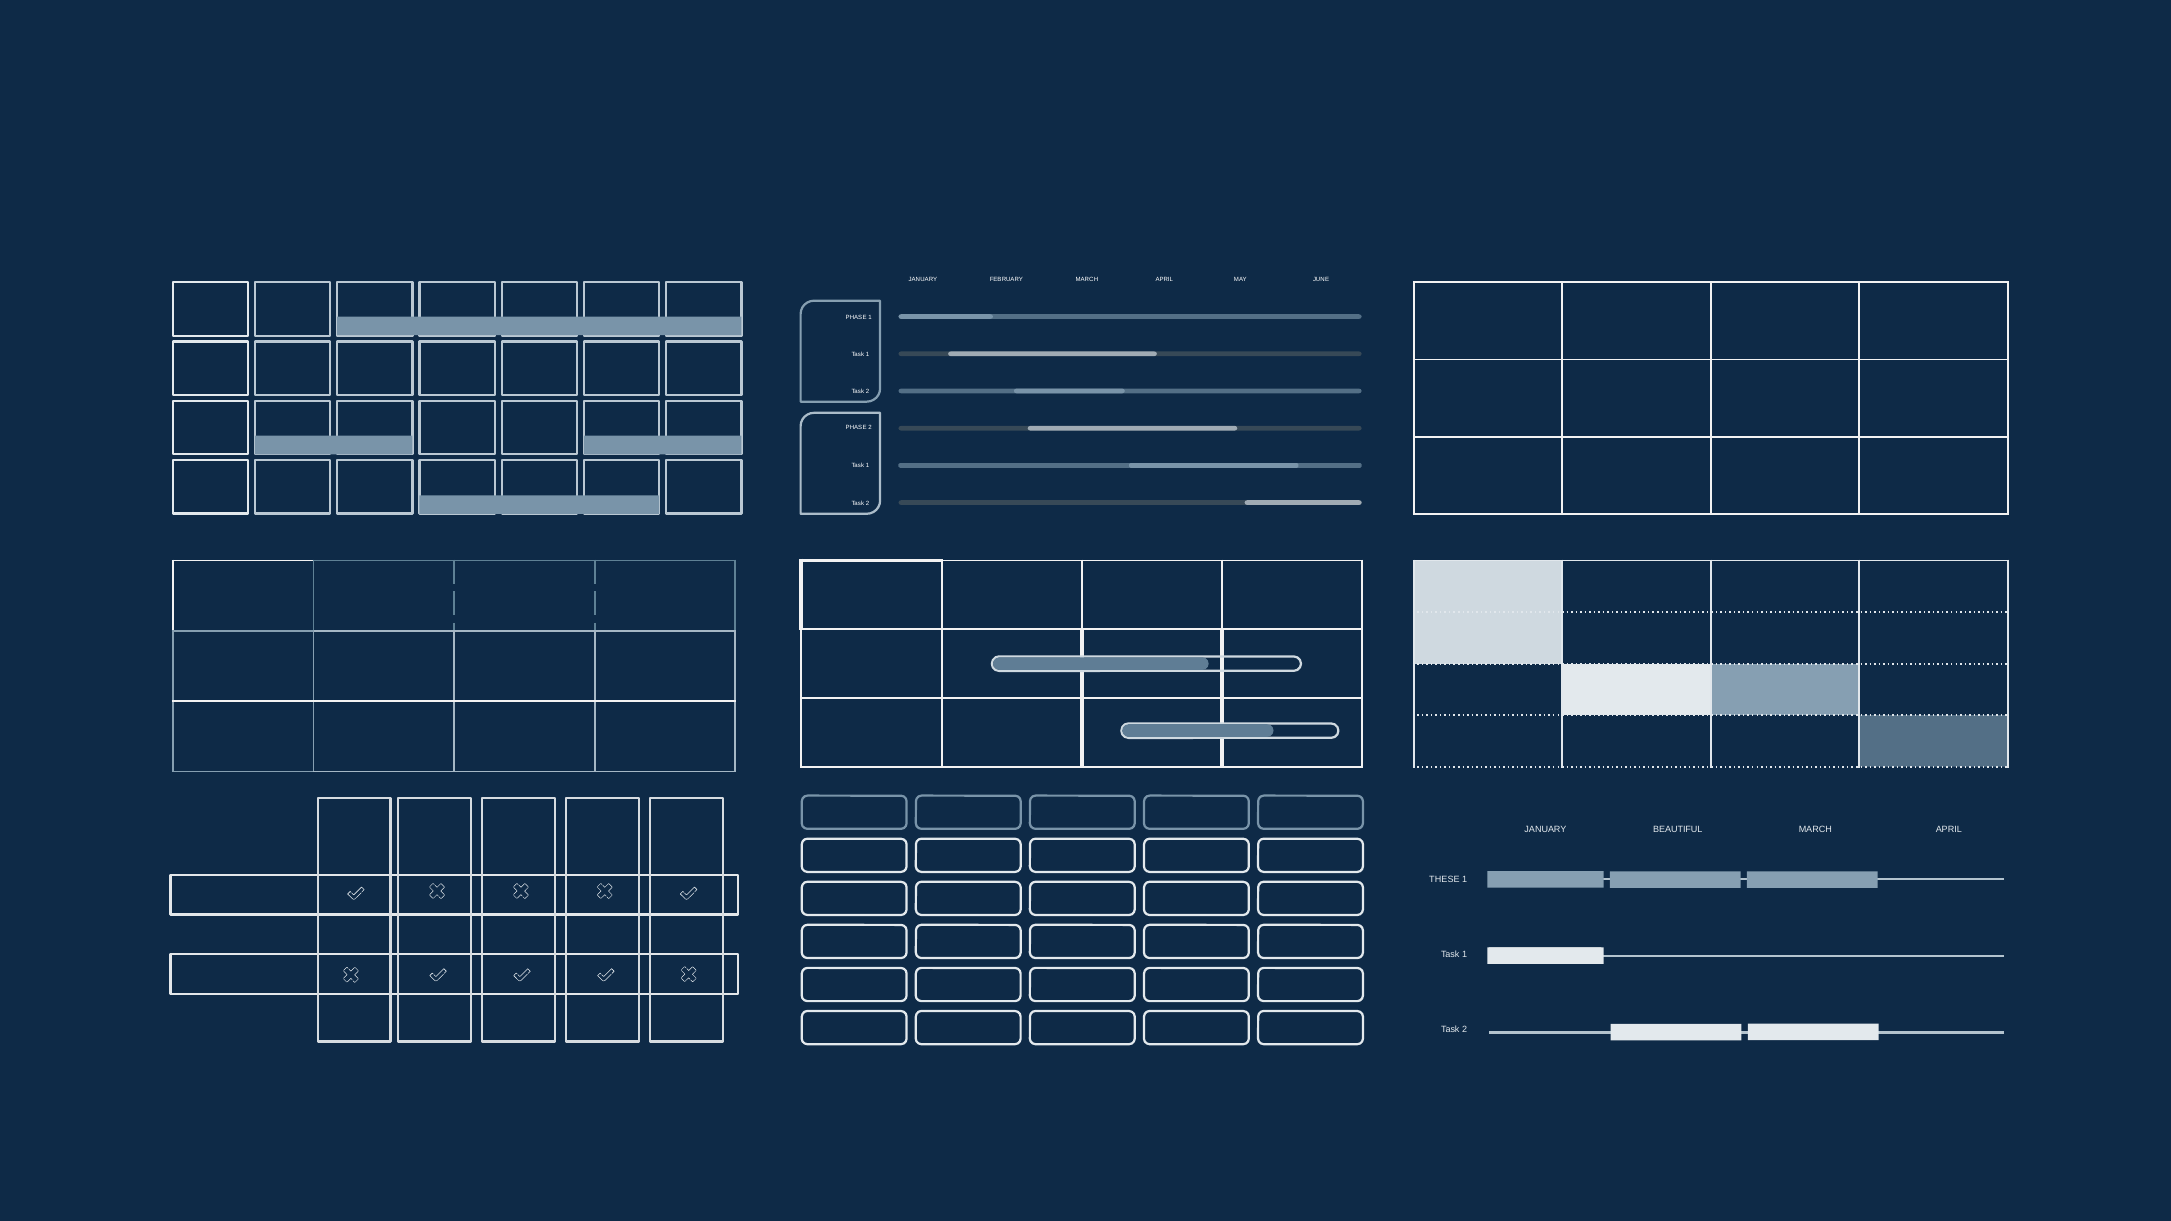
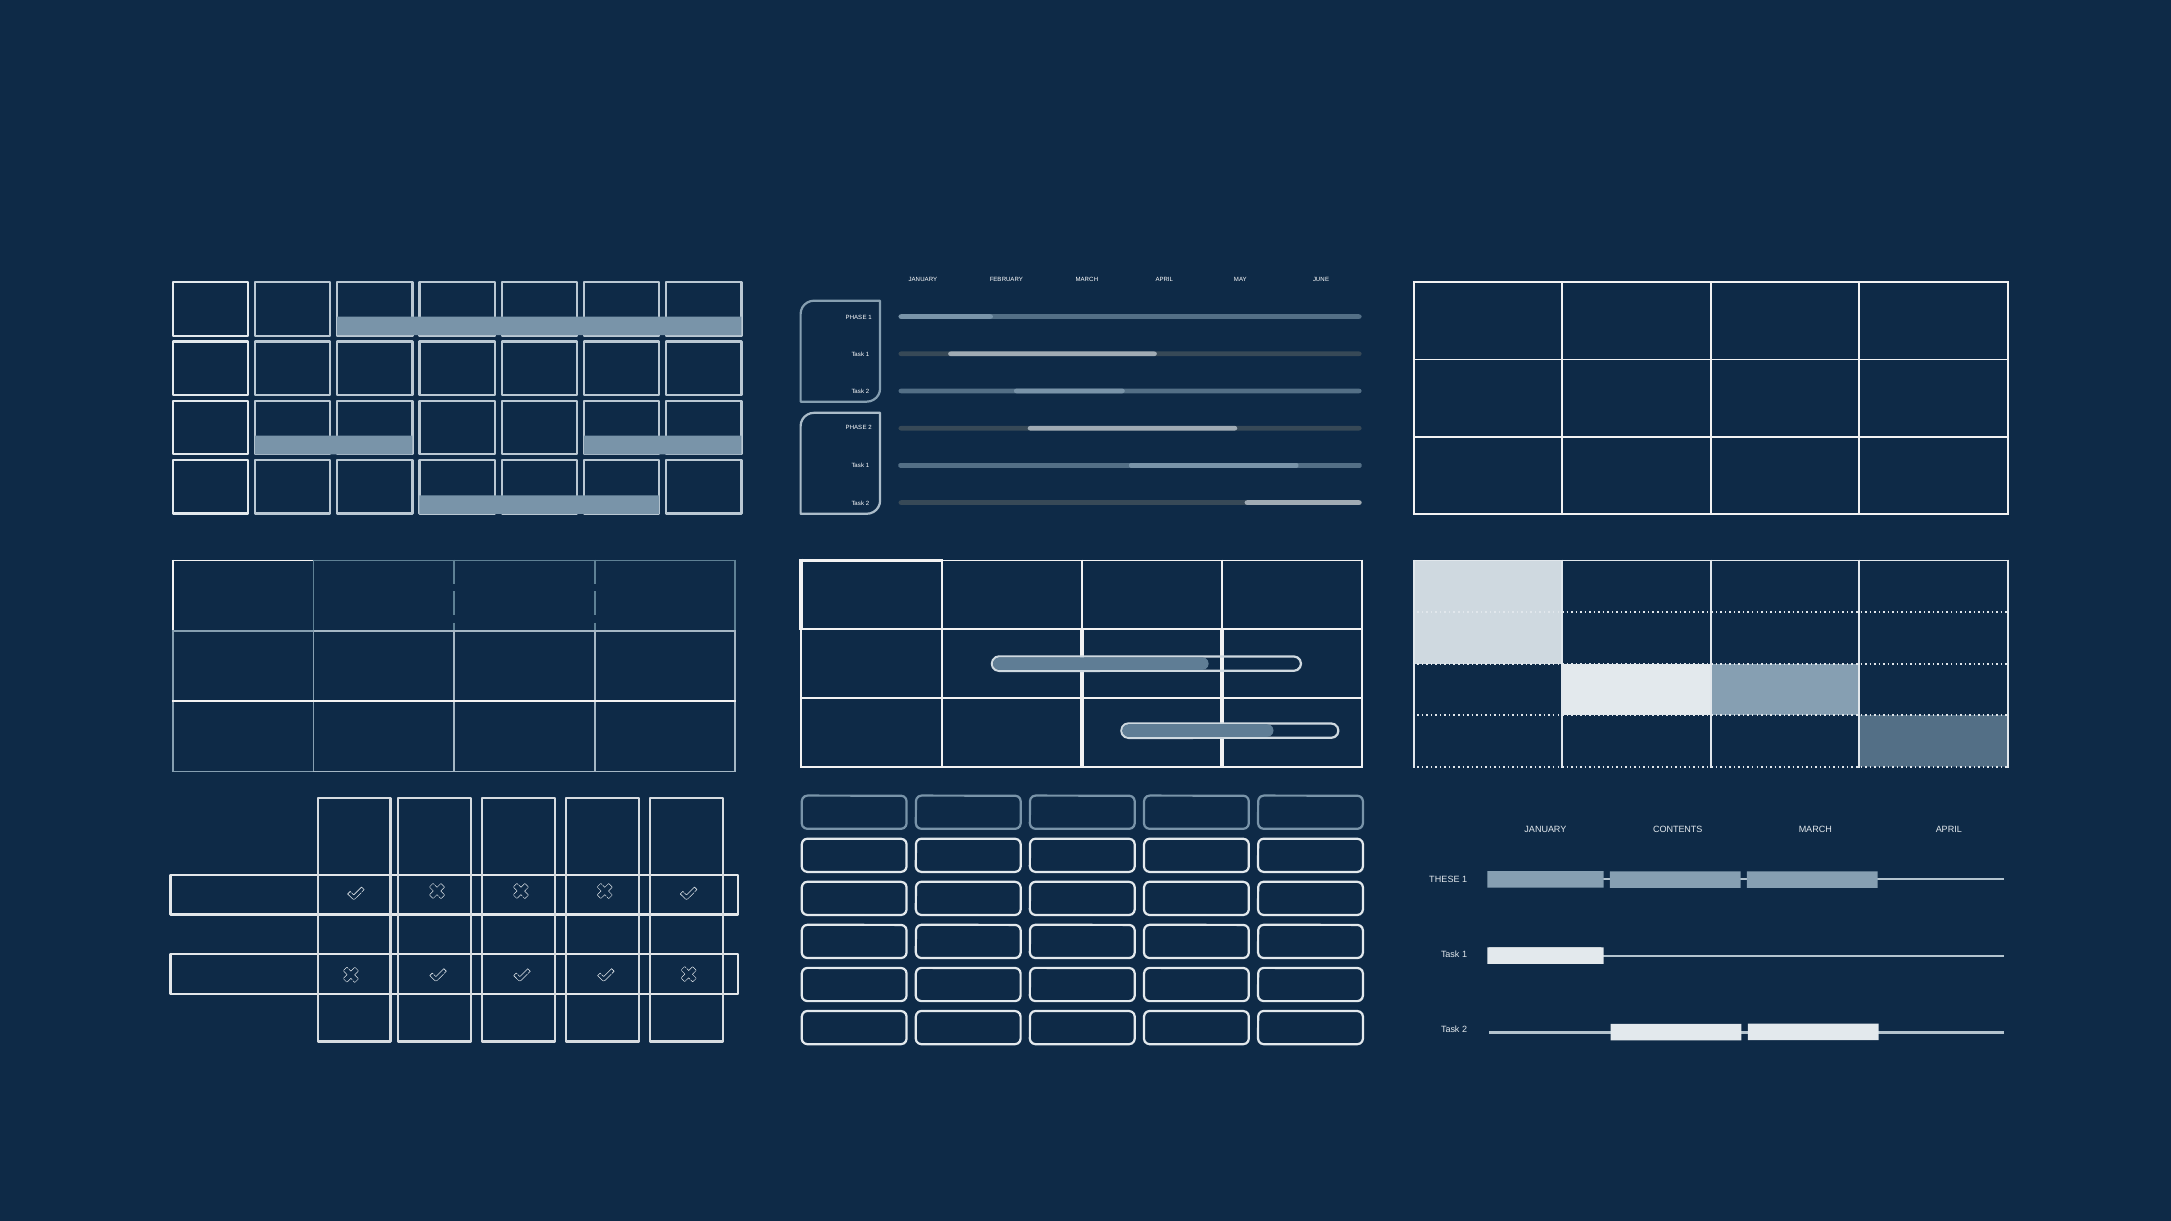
BEAUTIFUL: BEAUTIFUL -> CONTENTS
